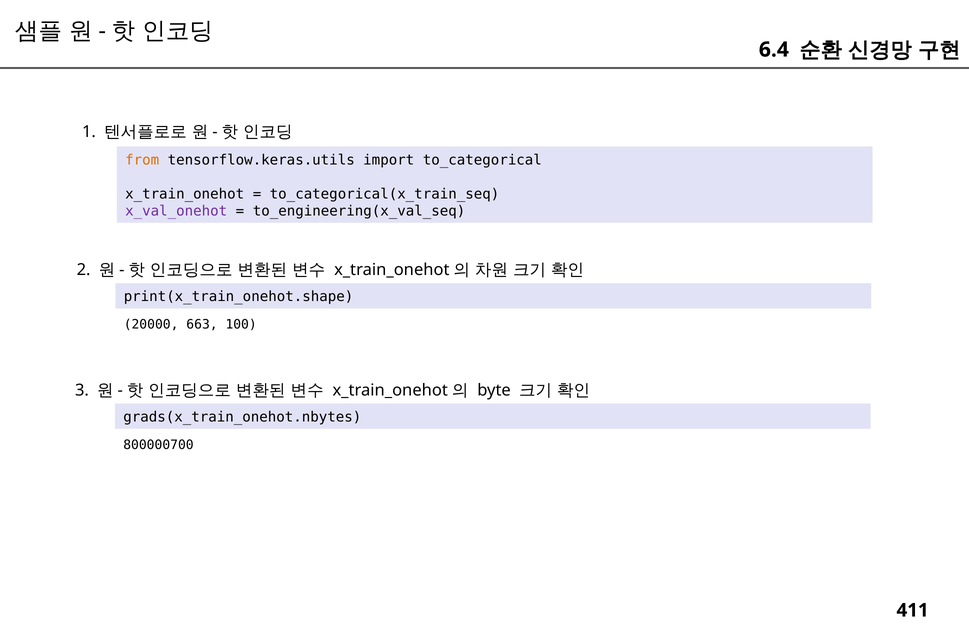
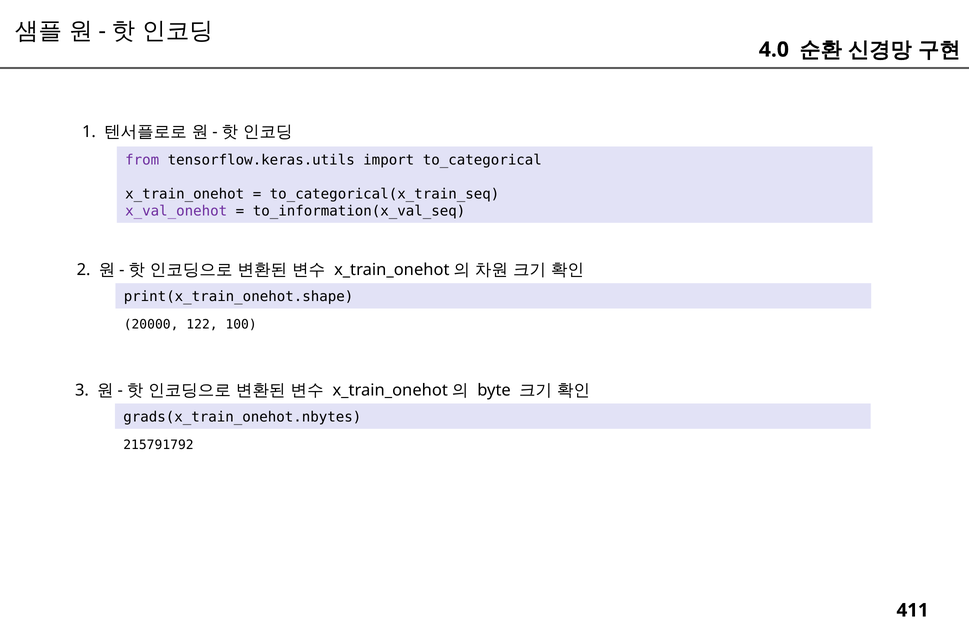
6.4: 6.4 -> 4.0
from colour: orange -> purple
to_engineering(x_val_seq: to_engineering(x_val_seq -> to_information(x_val_seq
663: 663 -> 122
800000700: 800000700 -> 215791792
